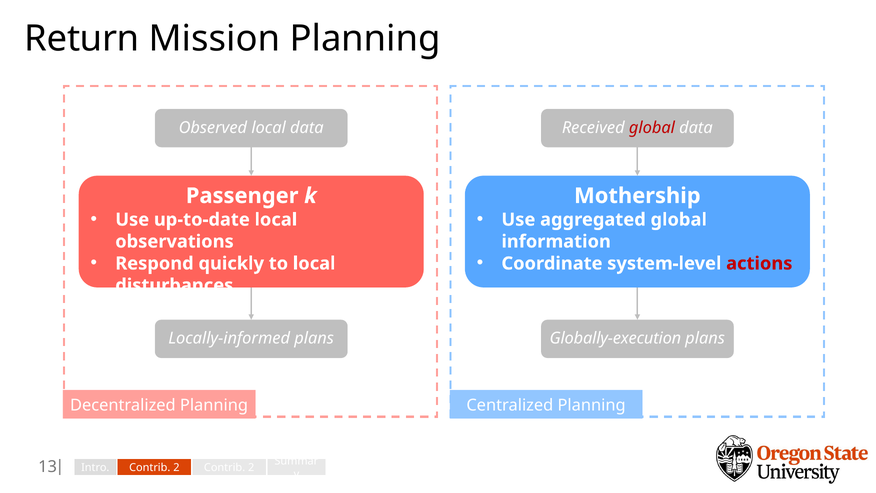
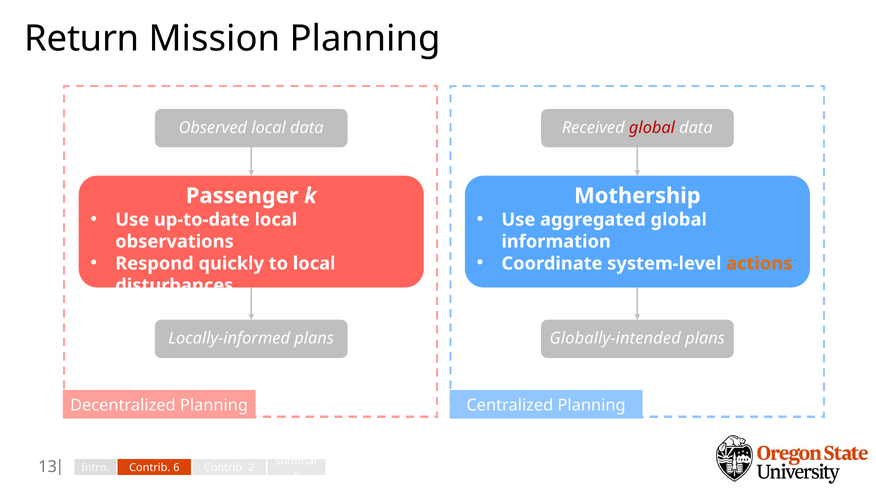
actions colour: red -> orange
Globally-execution: Globally-execution -> Globally-intended
Intro Contrib 2: 2 -> 6
